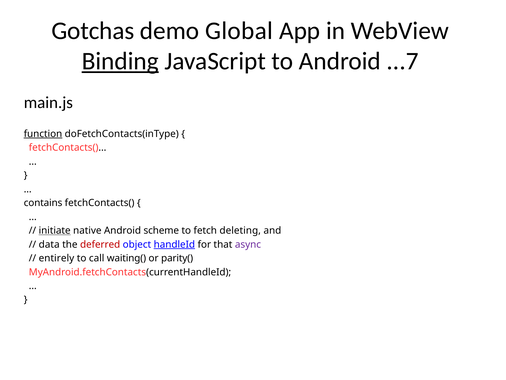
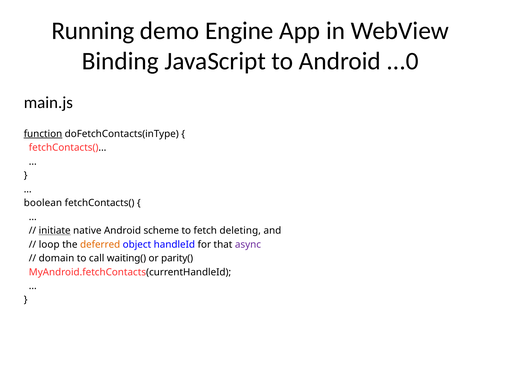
Gotchas: Gotchas -> Running
Global: Global -> Engine
Binding underline: present -> none
...7: ...7 -> ...0
contains: contains -> boolean
data: data -> loop
deferred colour: red -> orange
handleId underline: present -> none
entirely: entirely -> domain
